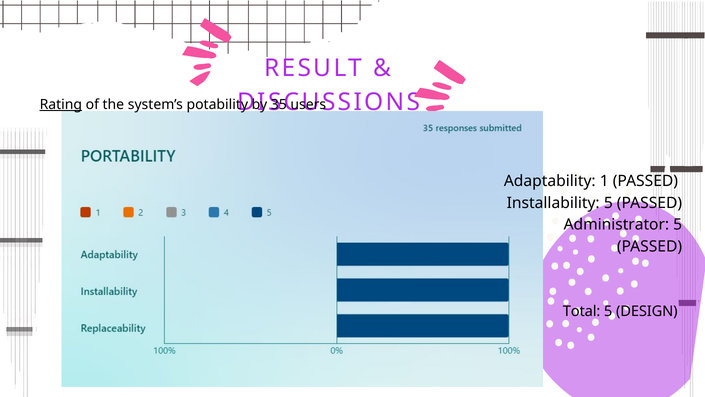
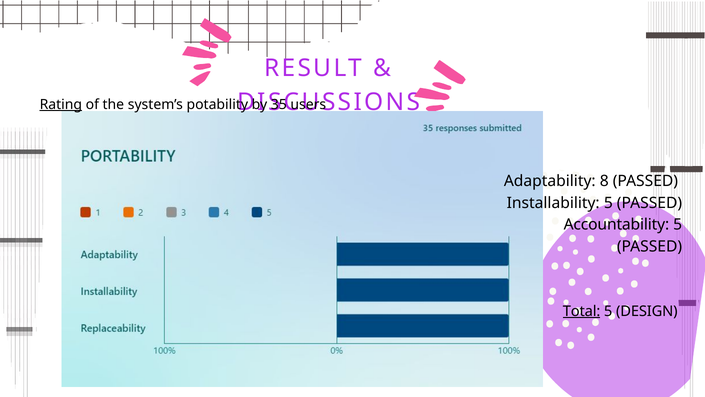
1: 1 -> 8
Administrator: Administrator -> Accountability
Total underline: none -> present
